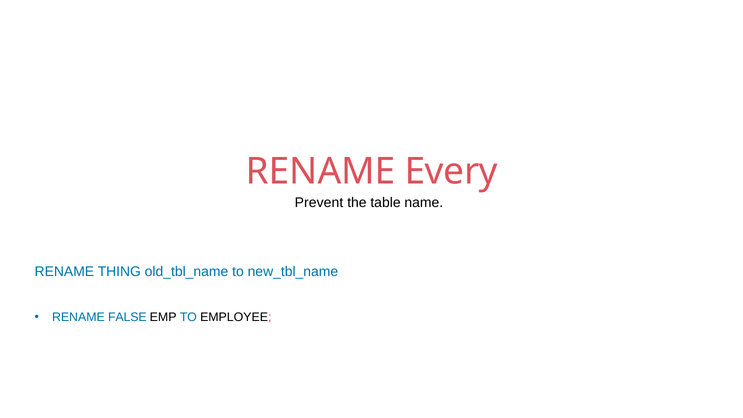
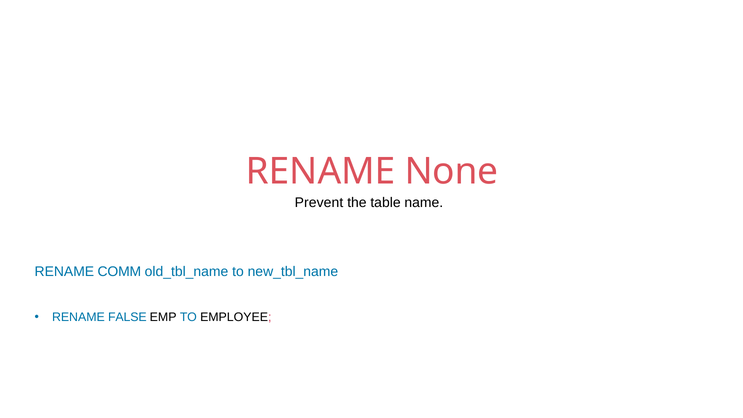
Every: Every -> None
THING: THING -> COMM
